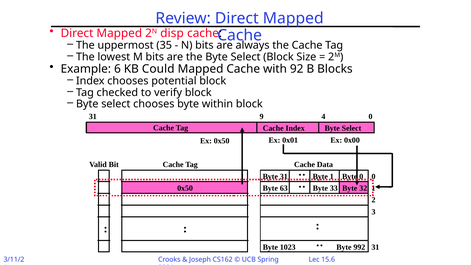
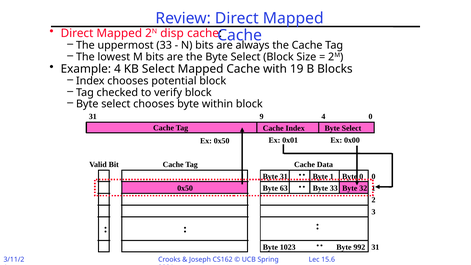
uppermost 35: 35 -> 33
Example 6: 6 -> 4
KB Could: Could -> Select
92: 92 -> 19
